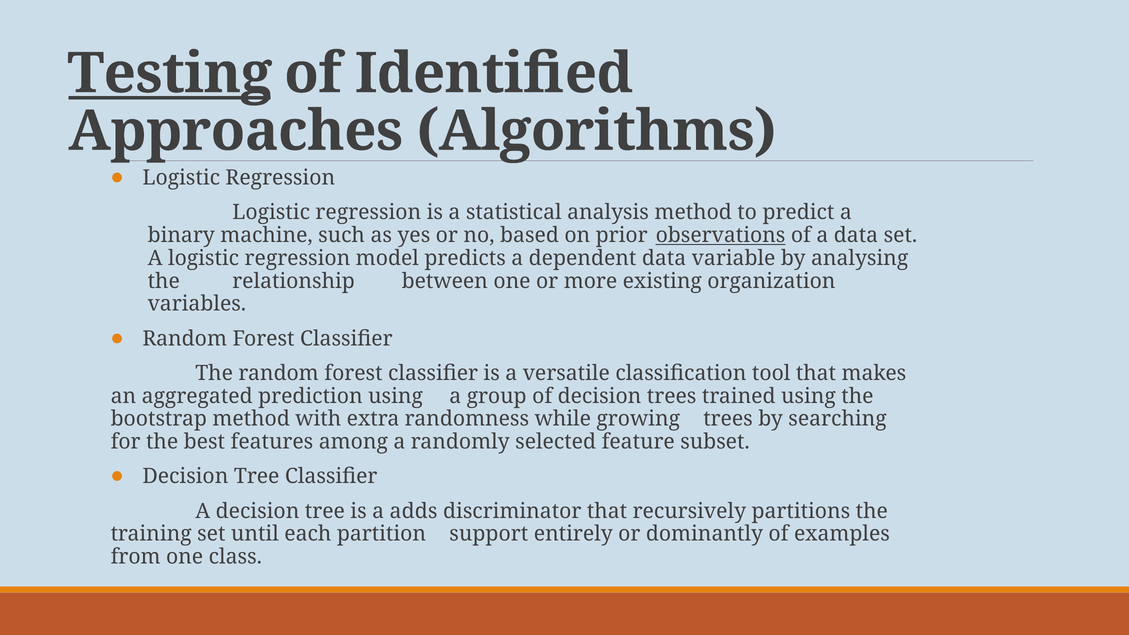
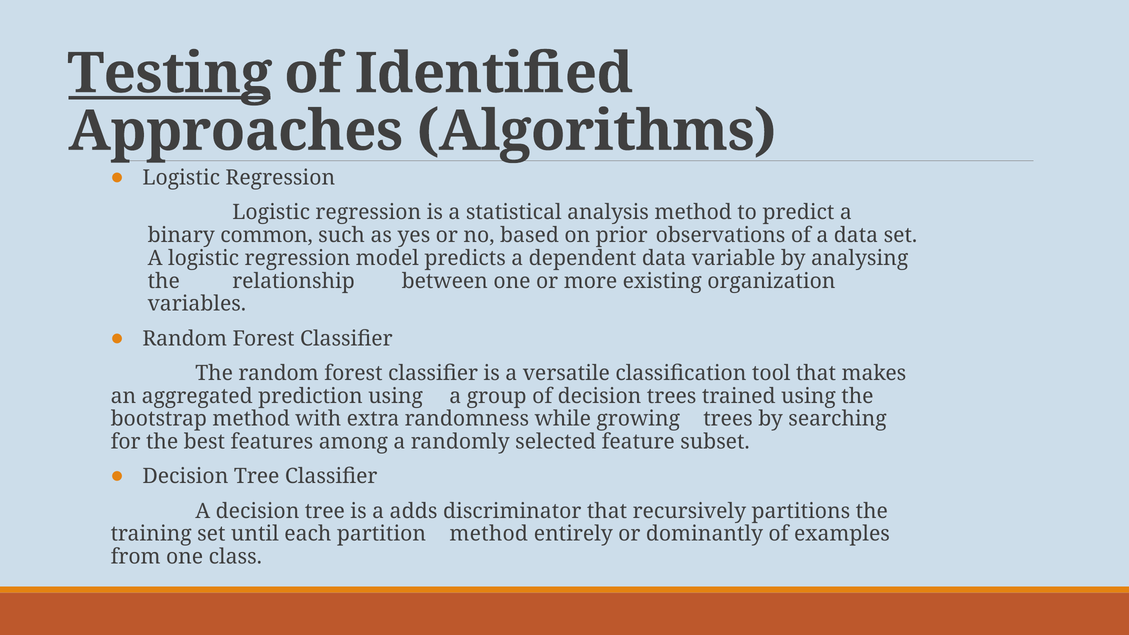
machine: machine -> common
observations underline: present -> none
partition support: support -> method
